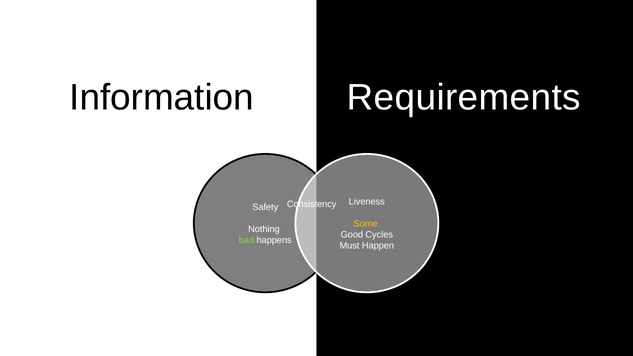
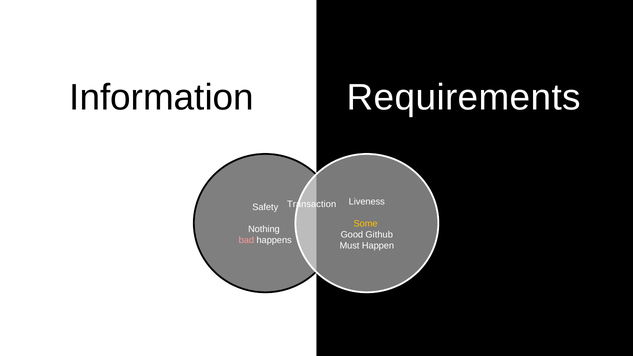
Consistency: Consistency -> Transaction
Cycles: Cycles -> Github
bad colour: light green -> pink
